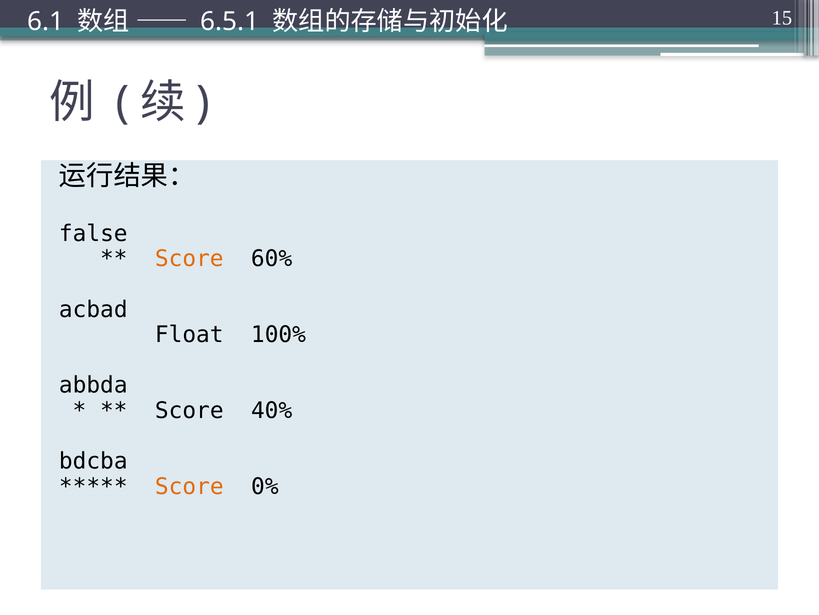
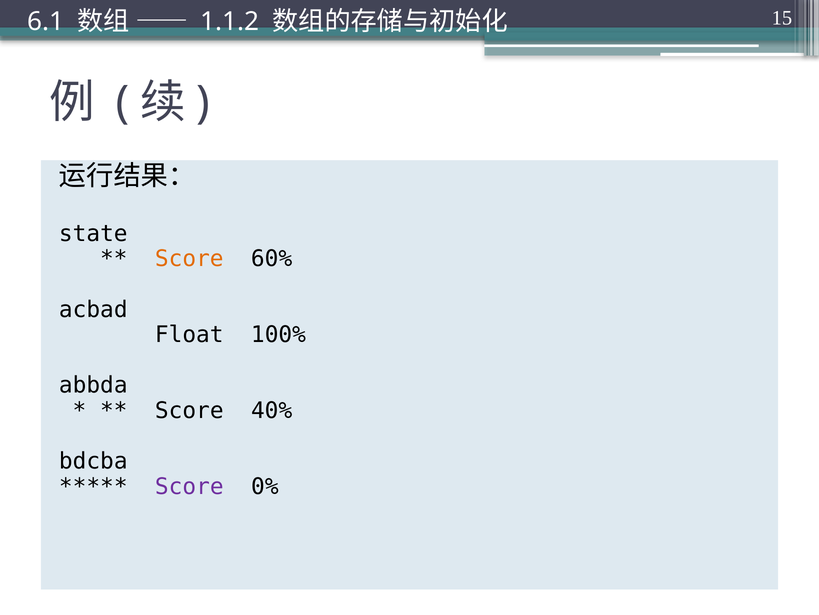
6.5.1: 6.5.1 -> 1.1.2
false: false -> state
Score at (189, 486) colour: orange -> purple
